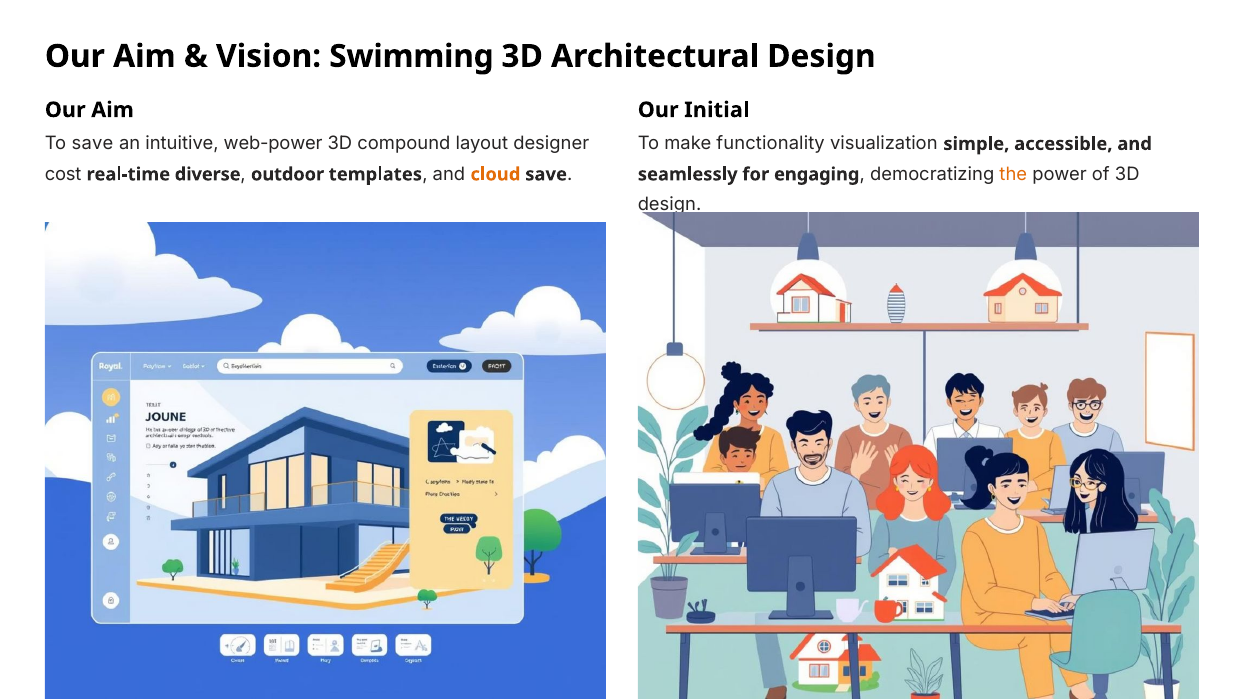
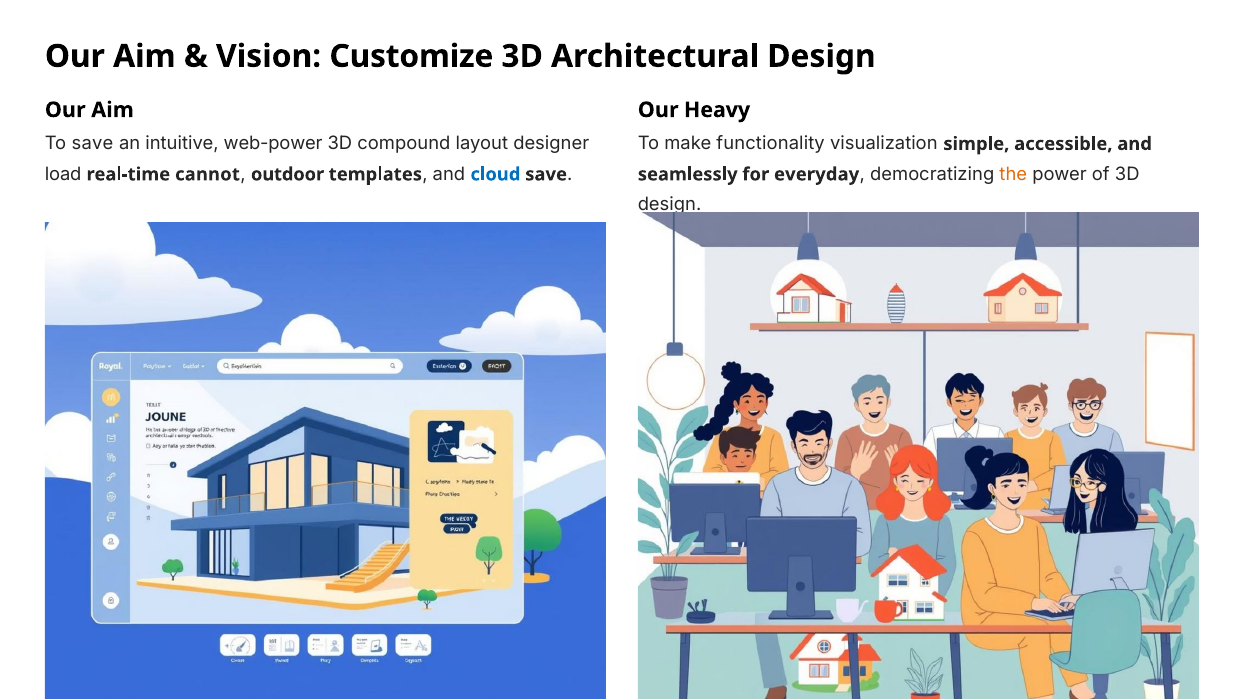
Swimming: Swimming -> Customize
Initial: Initial -> Heavy
cost: cost -> load
diverse: diverse -> cannot
cloud colour: orange -> blue
engaging: engaging -> everyday
